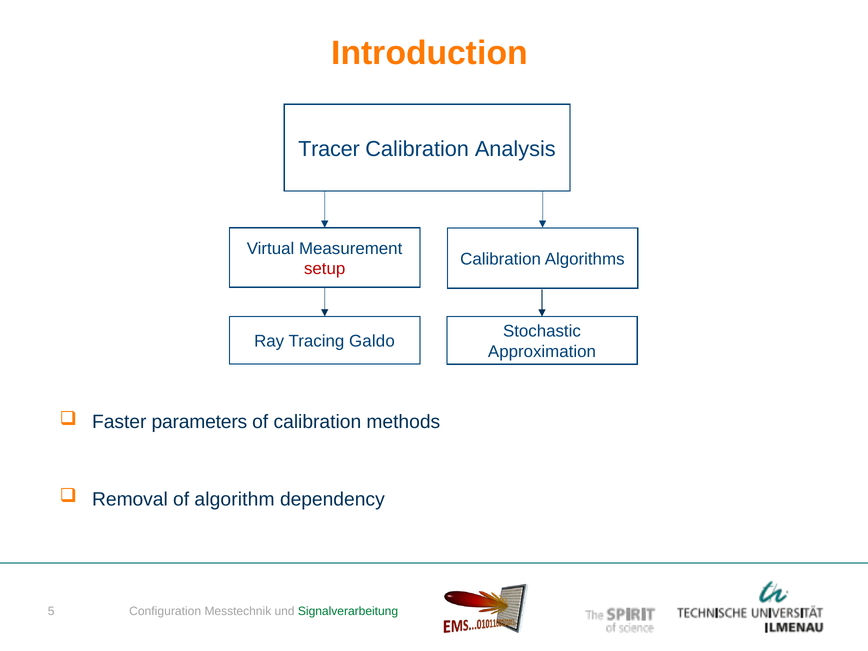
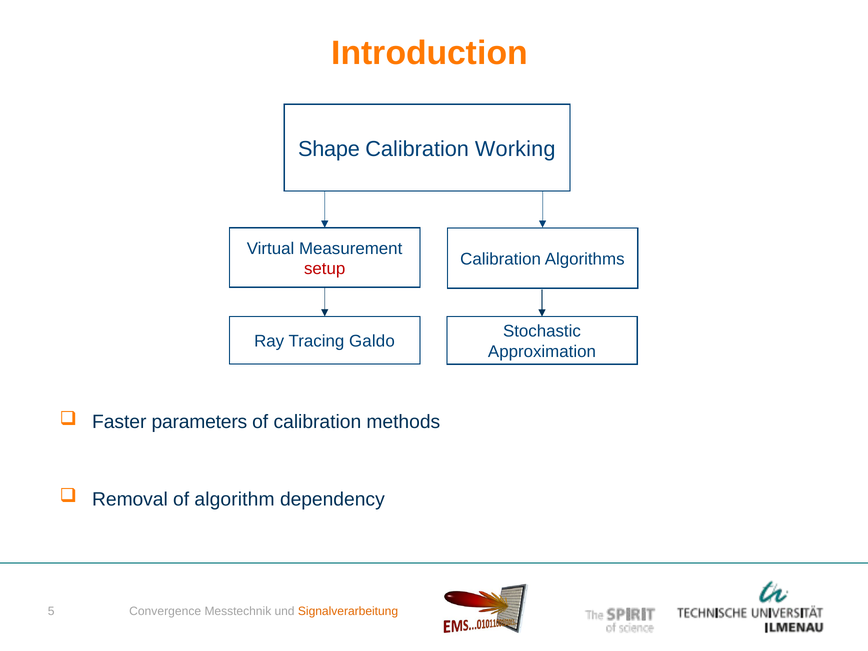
Tracer: Tracer -> Shape
Analysis: Analysis -> Working
Configuration: Configuration -> Convergence
Signalverarbeitung colour: green -> orange
